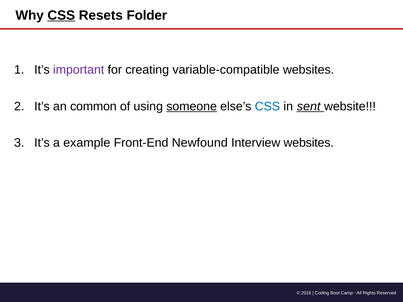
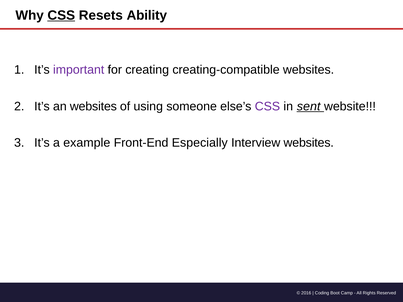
Folder: Folder -> Ability
variable-compatible: variable-compatible -> creating-compatible
an common: common -> websites
someone underline: present -> none
CSS at (267, 106) colour: blue -> purple
Newfound: Newfound -> Especially
